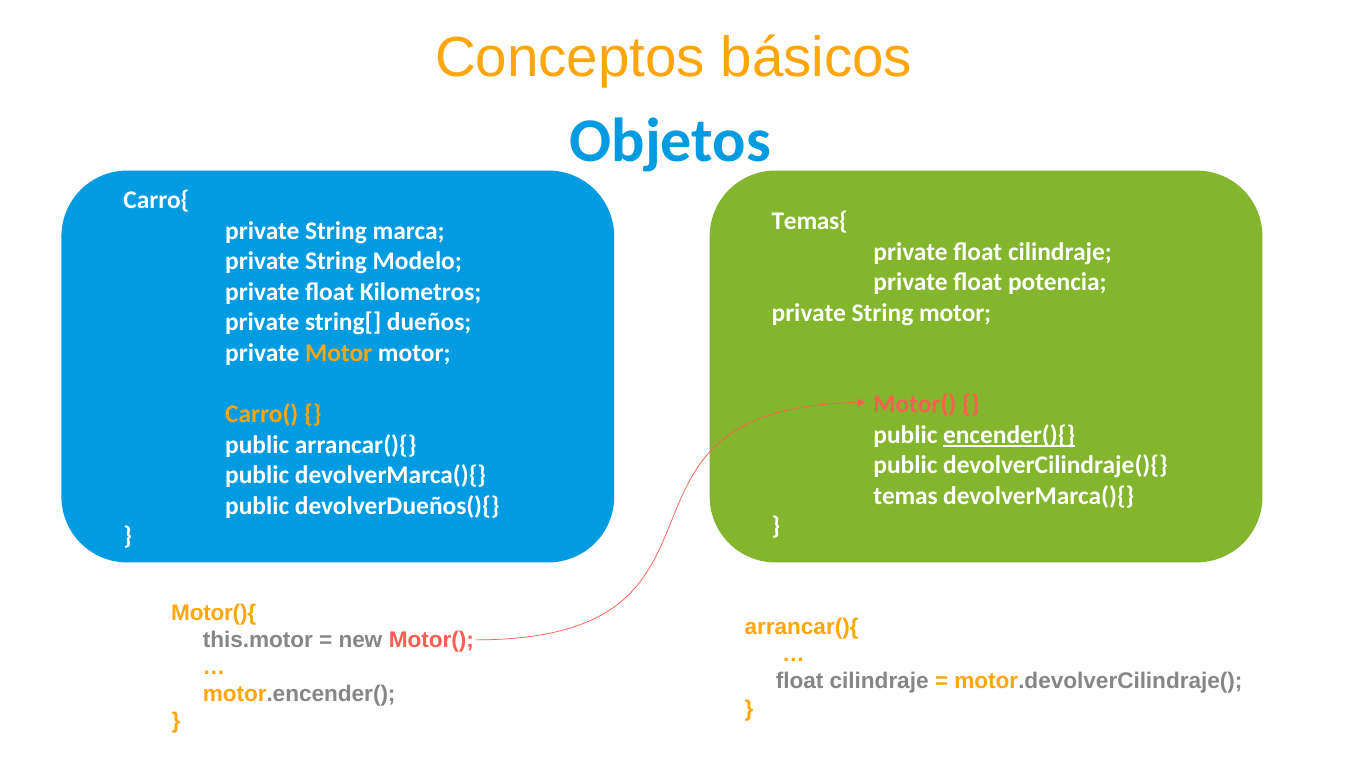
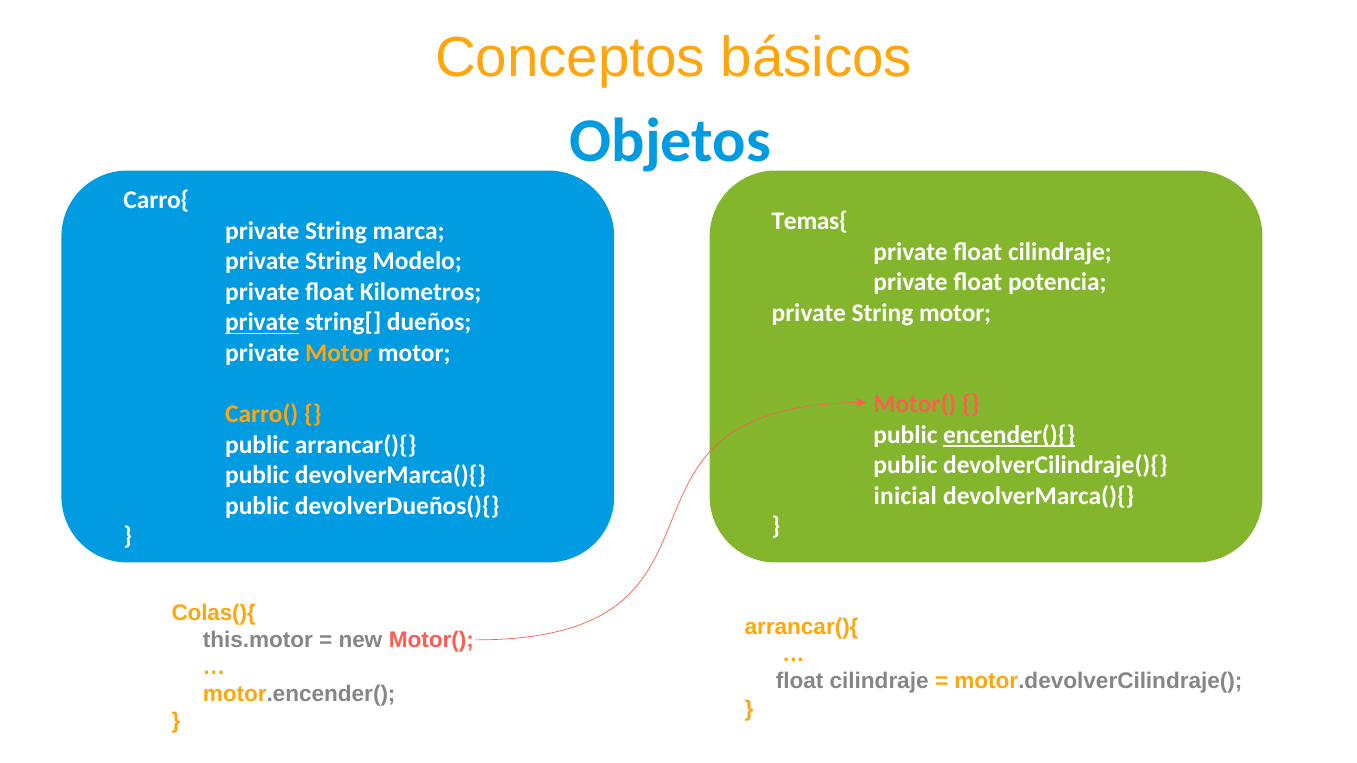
private at (262, 323) underline: none -> present
temas: temas -> inicial
Motor(){: Motor(){ -> Colas(){
